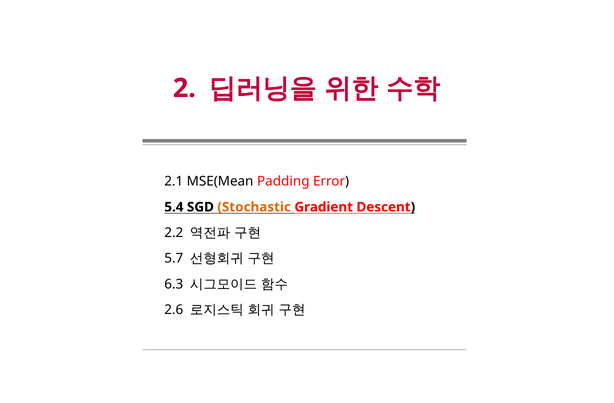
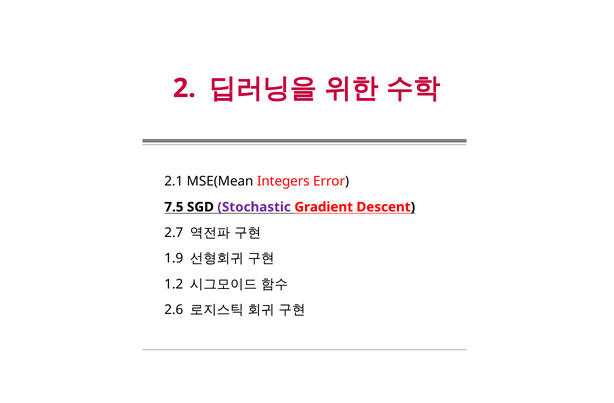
Padding: Padding -> Integers
5.4: 5.4 -> 7.5
Stochastic colour: orange -> purple
2.2: 2.2 -> 2.7
5.7: 5.7 -> 1.9
6.3: 6.3 -> 1.2
